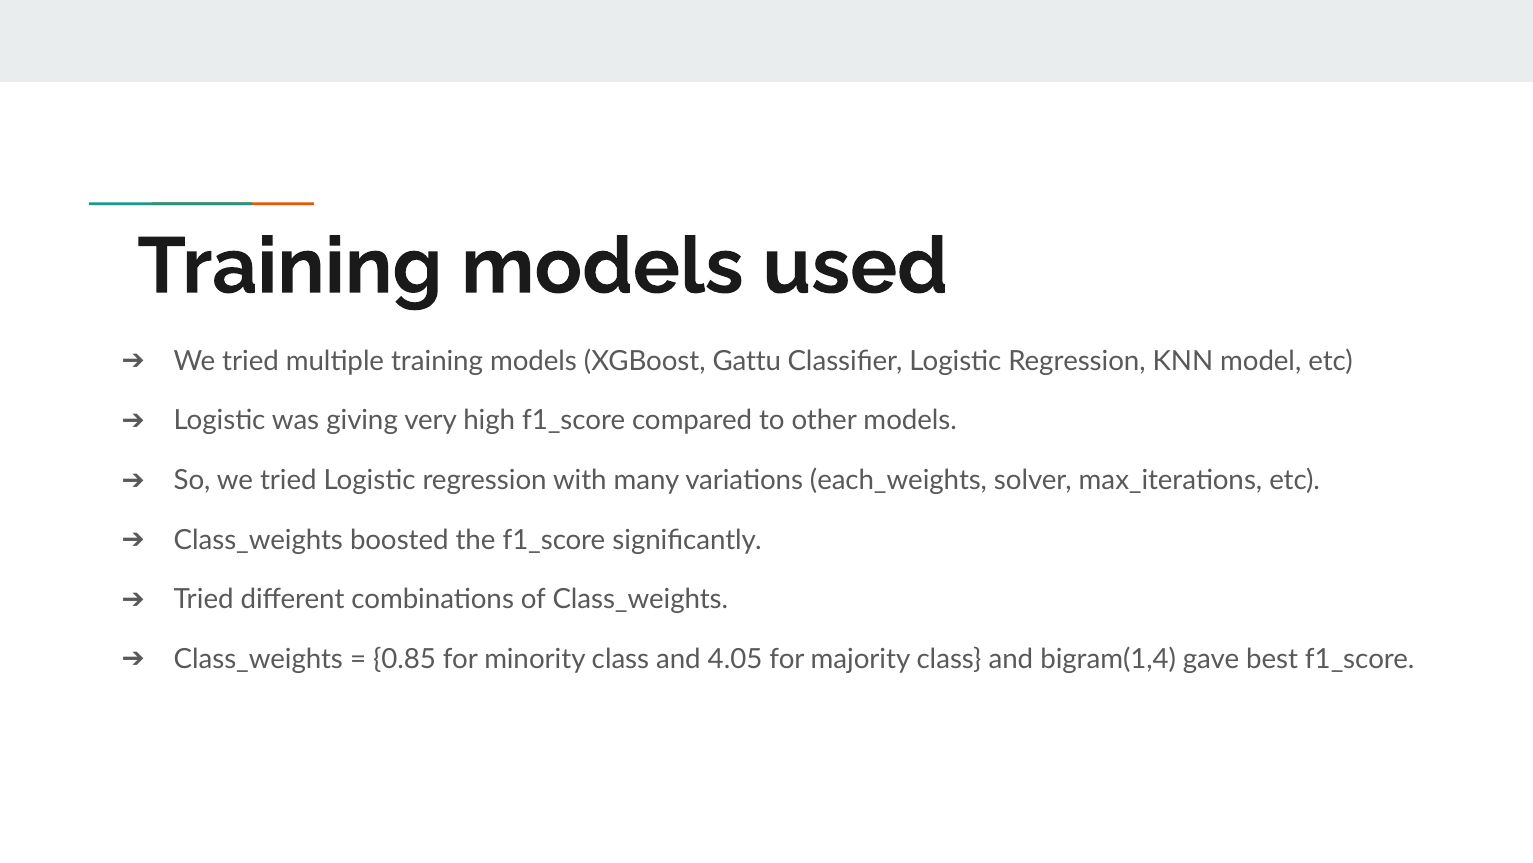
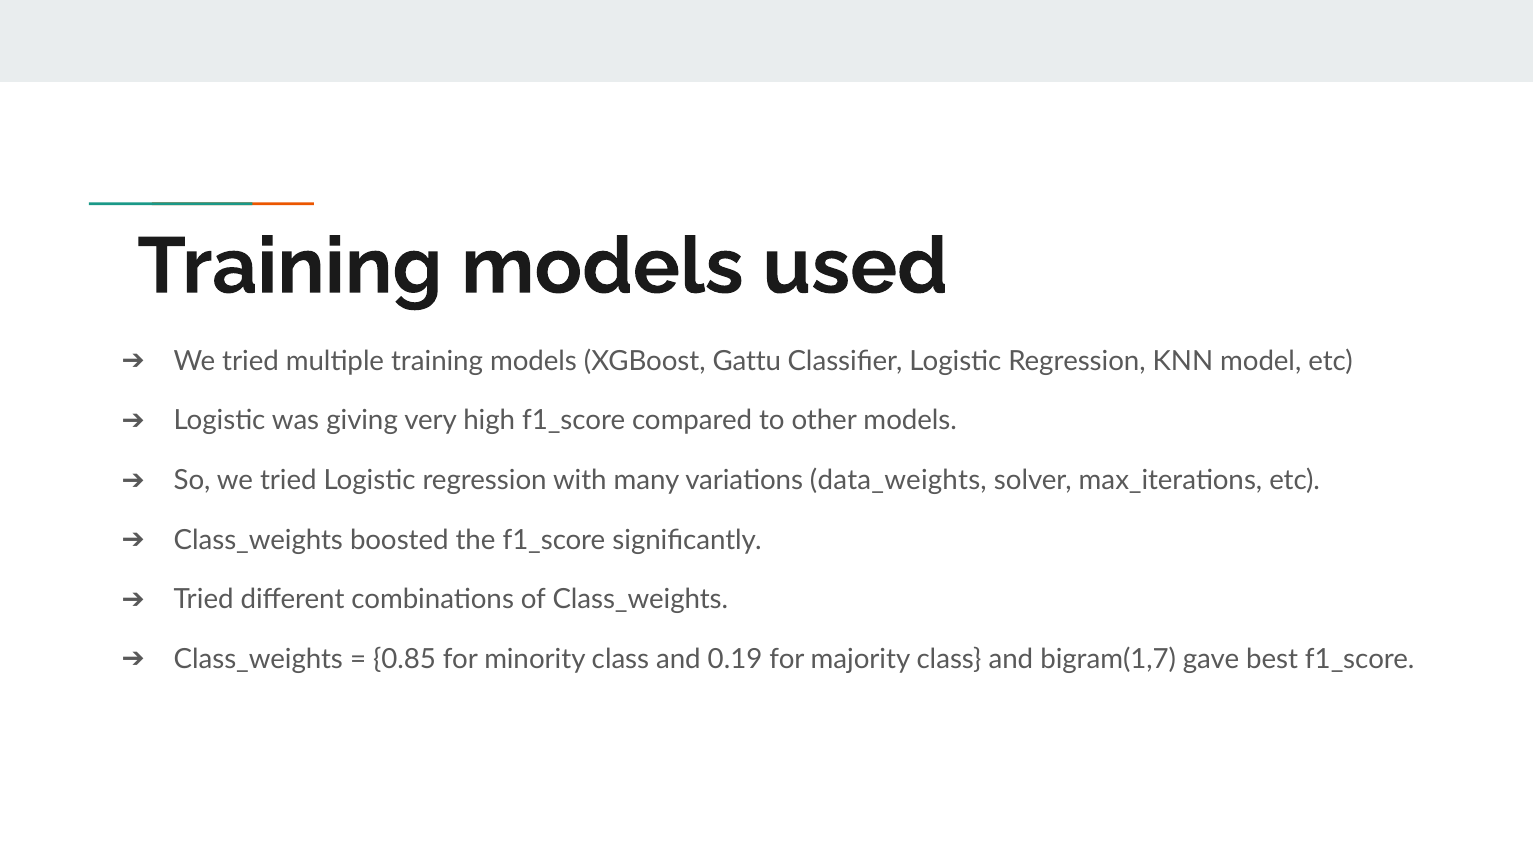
each_weights: each_weights -> data_weights
4.05: 4.05 -> 0.19
bigram(1,4: bigram(1,4 -> bigram(1,7
